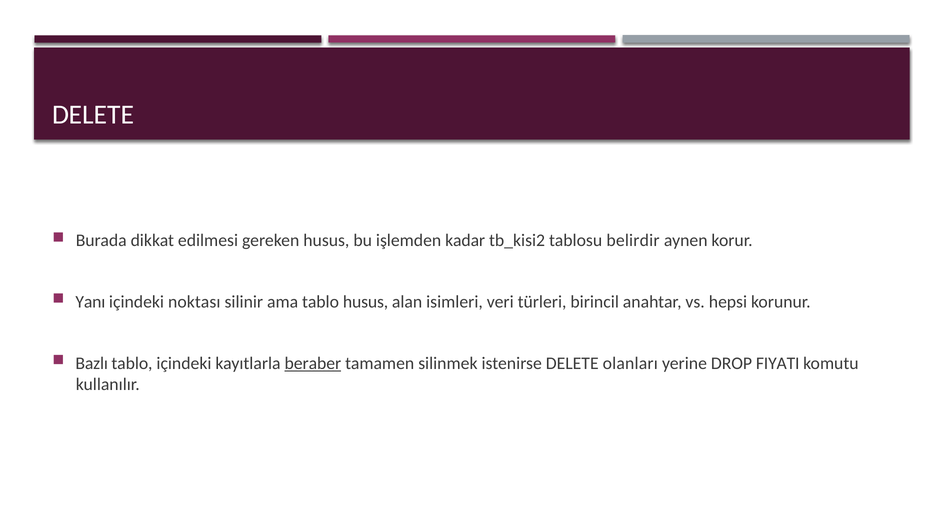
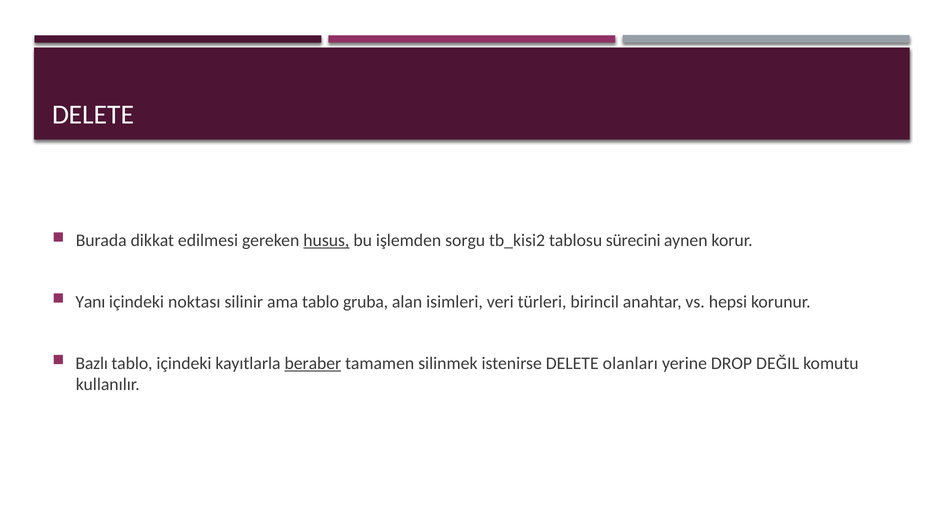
husus at (326, 240) underline: none -> present
kadar: kadar -> sorgu
belirdir: belirdir -> sürecini
tablo husus: husus -> gruba
FIYATI: FIYATI -> DEĞIL
